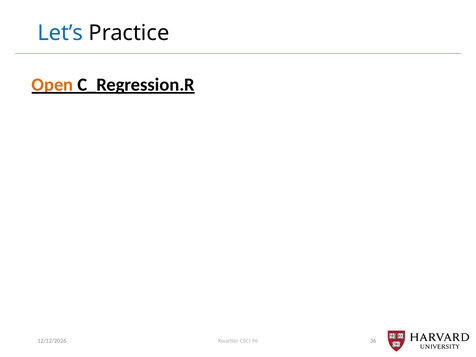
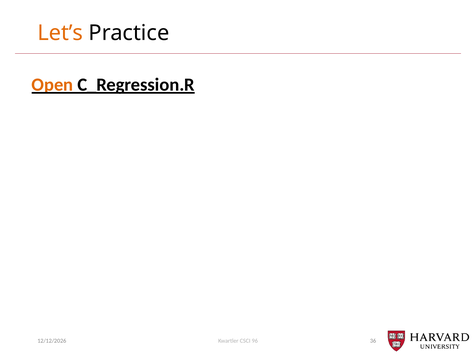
Let’s colour: blue -> orange
